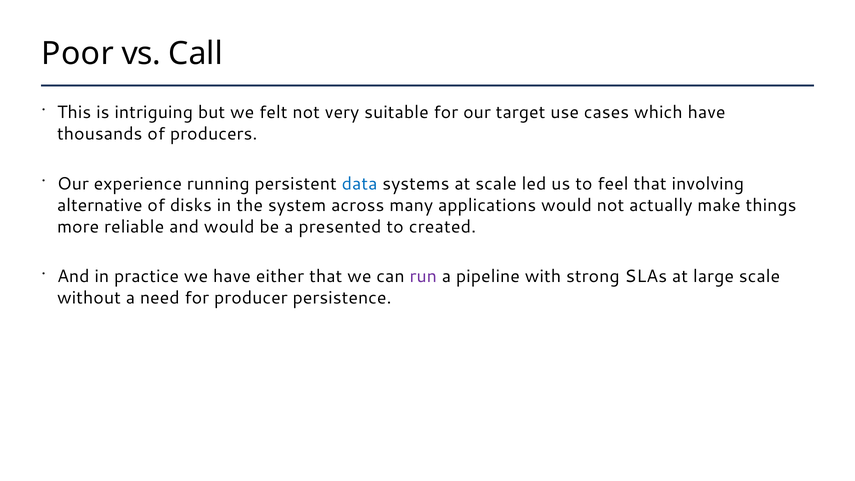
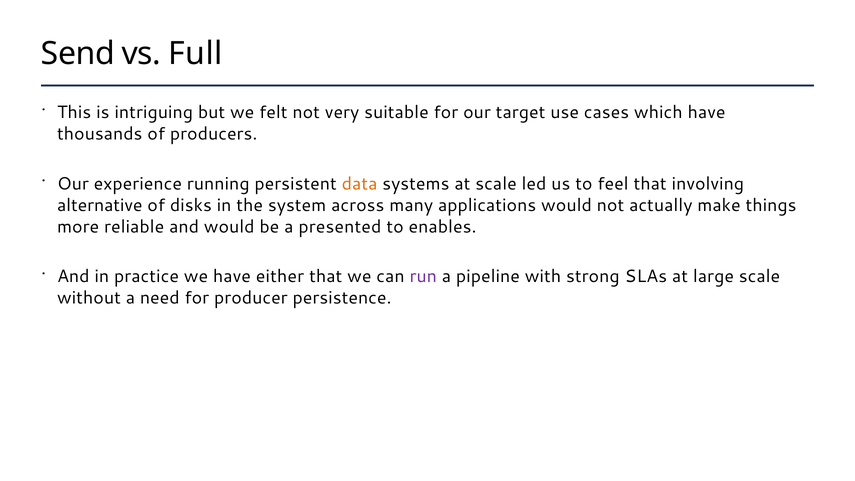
Poor: Poor -> Send
Call: Call -> Full
data colour: blue -> orange
created: created -> enables
